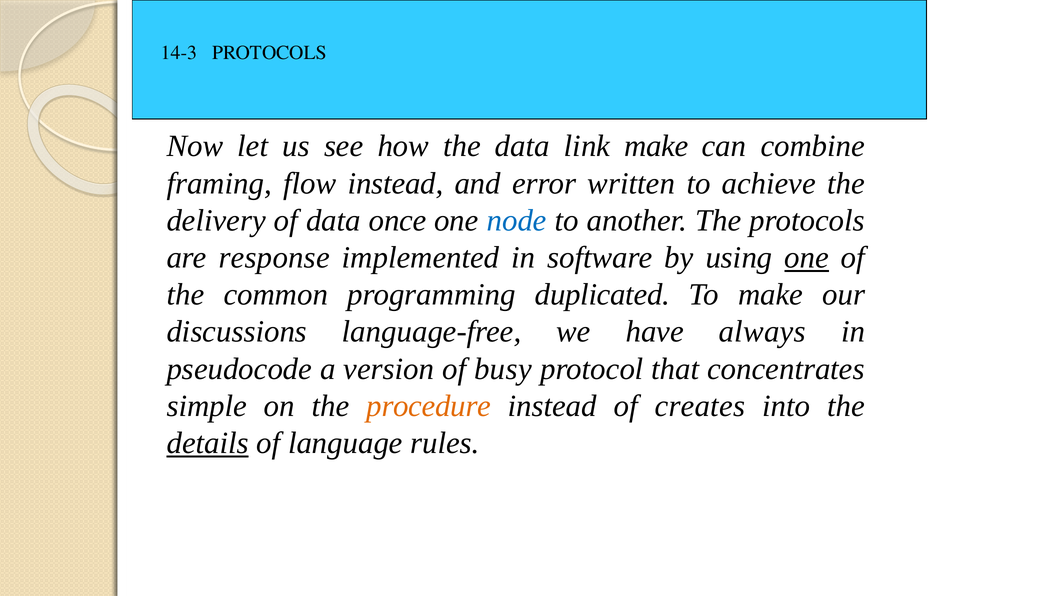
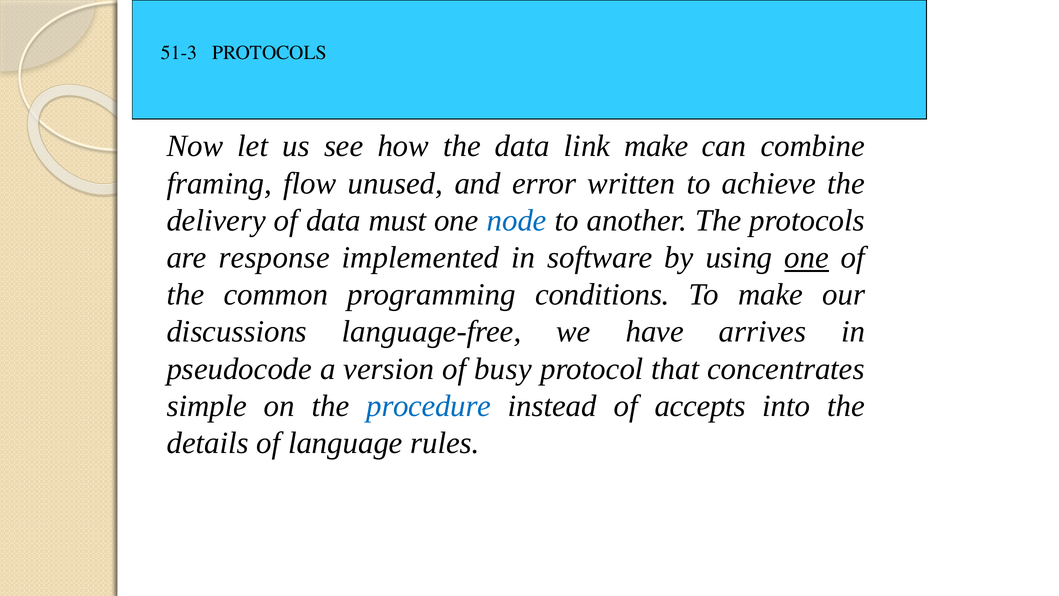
14-3: 14-3 -> 51-3
flow instead: instead -> unused
once: once -> must
duplicated: duplicated -> conditions
always: always -> arrives
procedure colour: orange -> blue
creates: creates -> accepts
details underline: present -> none
